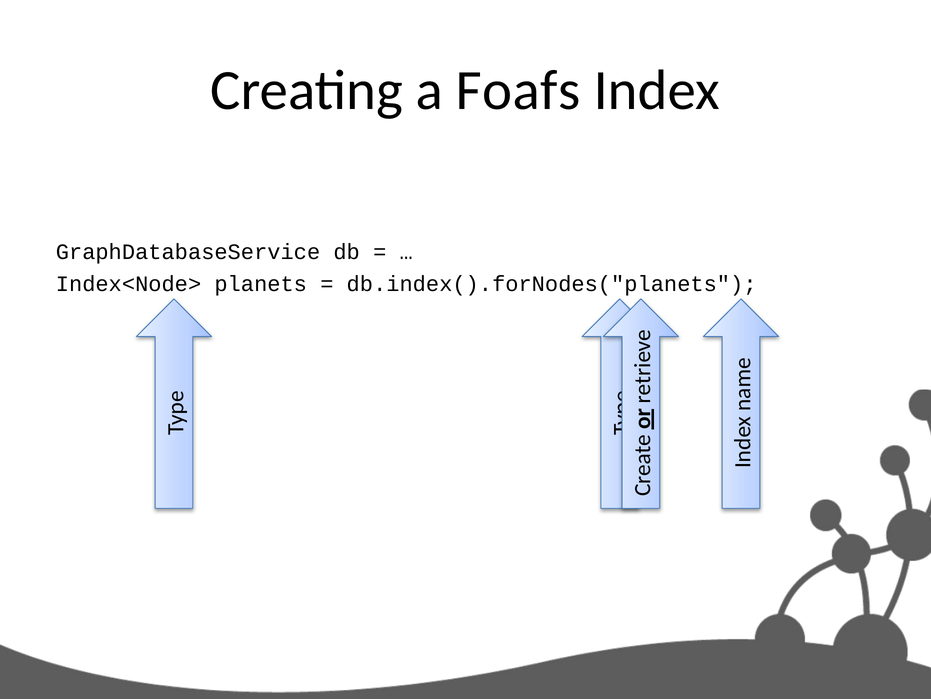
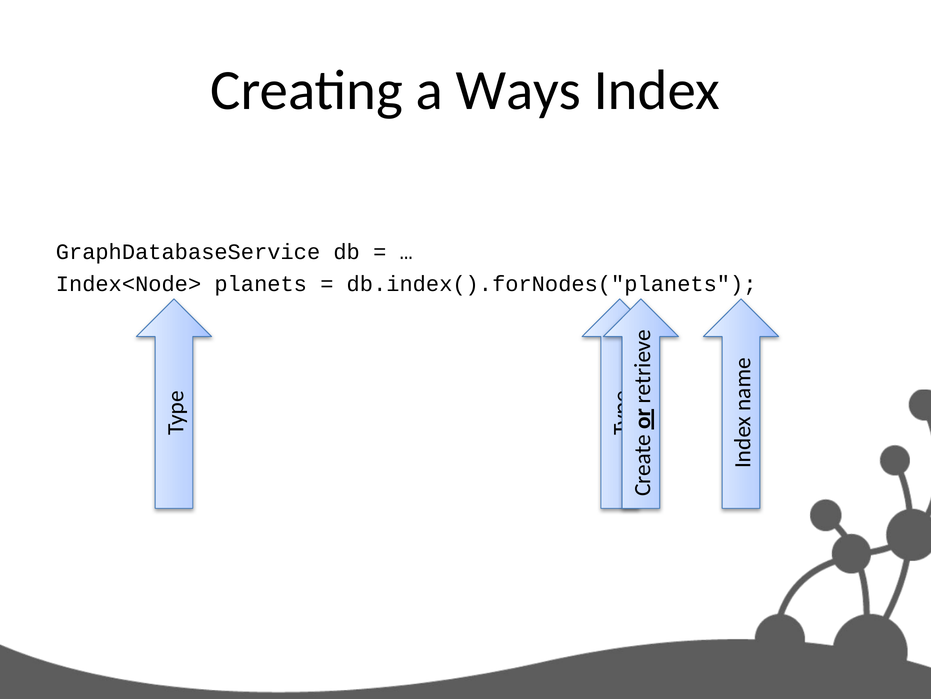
Foafs: Foafs -> Ways
